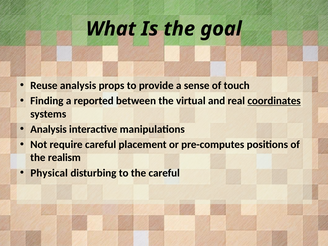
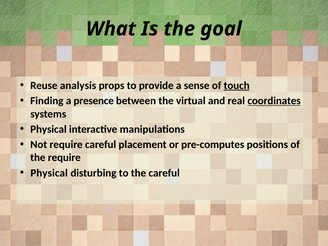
touch underline: none -> present
reported: reported -> presence
Analysis at (49, 129): Analysis -> Physical
the realism: realism -> require
